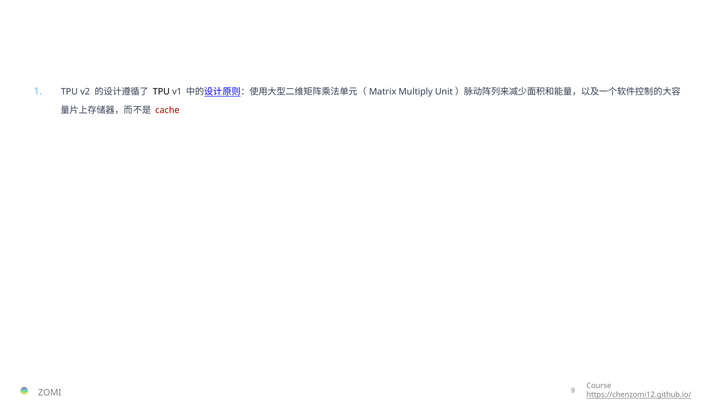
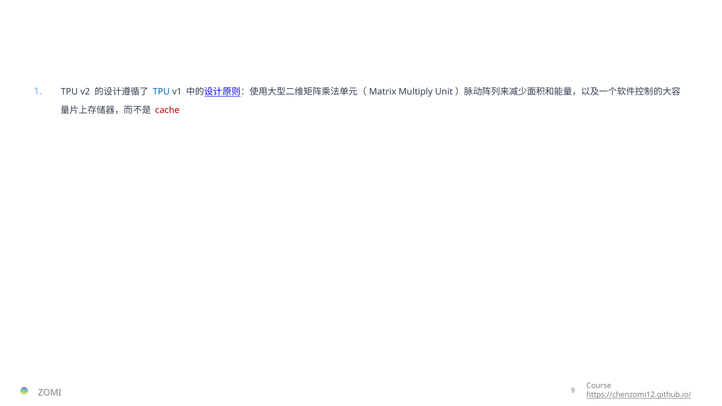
TPU at (161, 92) colour: black -> blue
